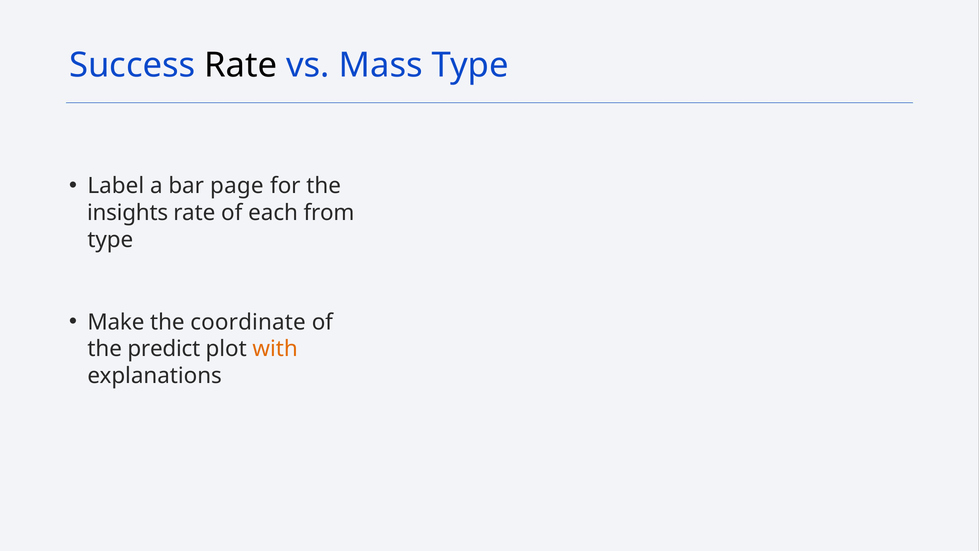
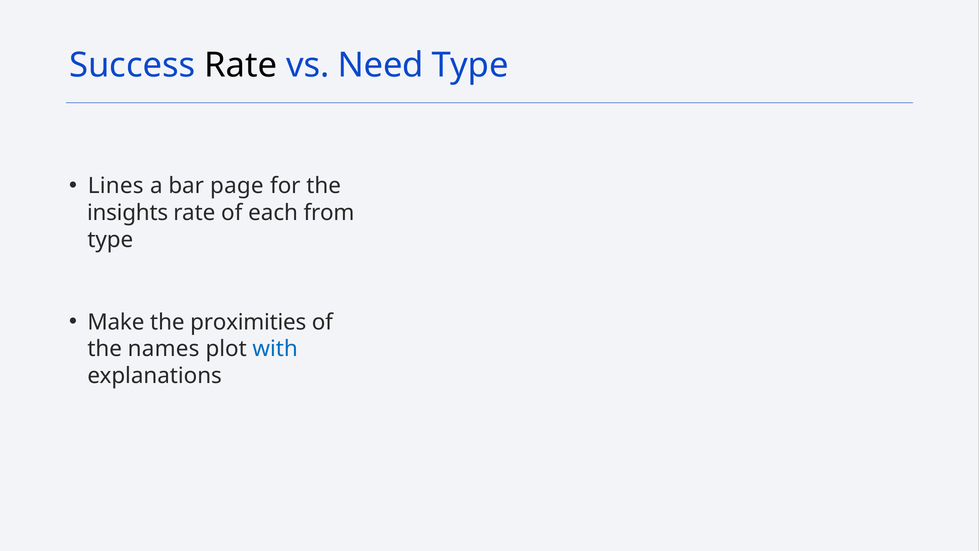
Mass: Mass -> Need
Label: Label -> Lines
coordinate: coordinate -> proximities
predict: predict -> names
with colour: orange -> blue
